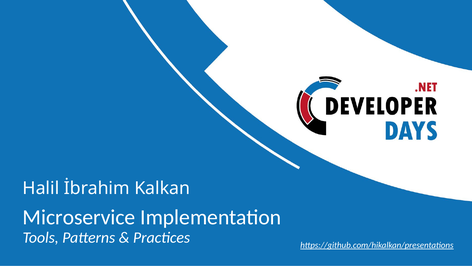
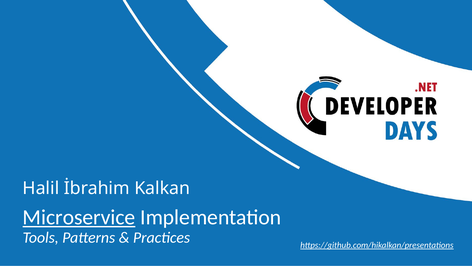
Microservice underline: none -> present
